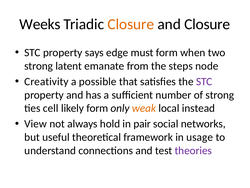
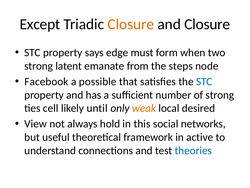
Weeks: Weeks -> Except
Creativity: Creativity -> Facebook
STC at (204, 81) colour: purple -> blue
likely form: form -> until
instead: instead -> desired
pair: pair -> this
usage: usage -> active
theories colour: purple -> blue
